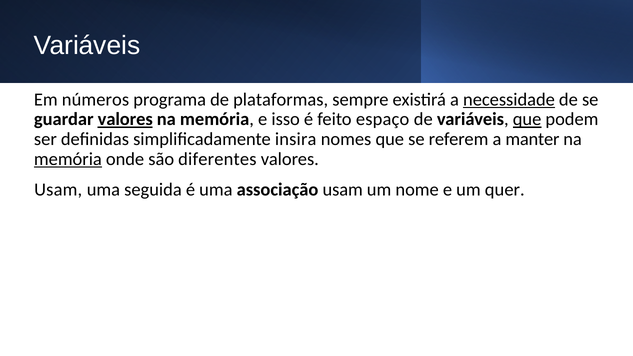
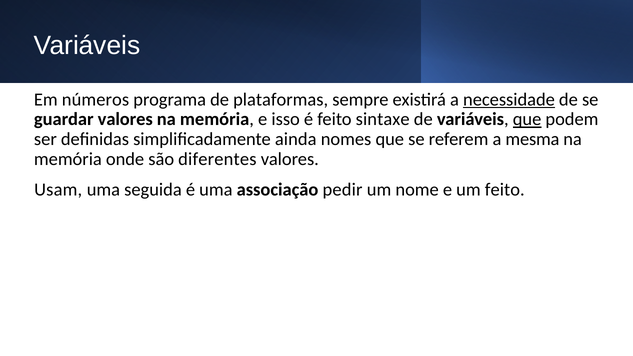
valores at (125, 119) underline: present -> none
espaço: espaço -> sintaxe
insira: insira -> ainda
manter: manter -> mesma
memória at (68, 159) underline: present -> none
associação usam: usam -> pedir
um quer: quer -> feito
